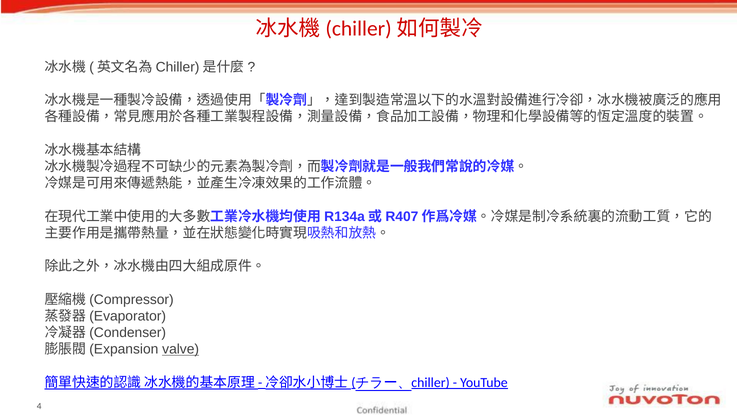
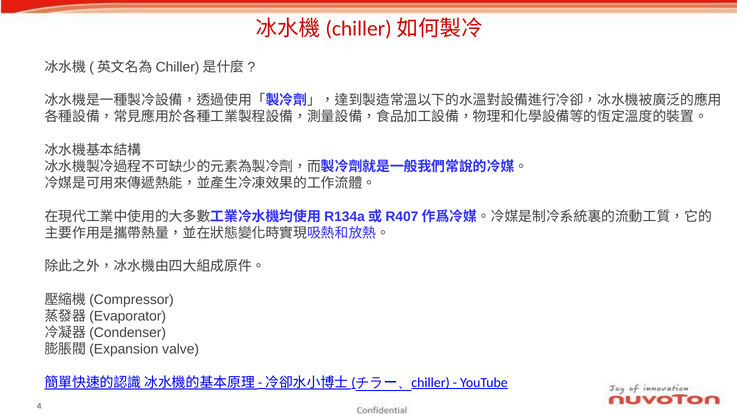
valve underline: present -> none
